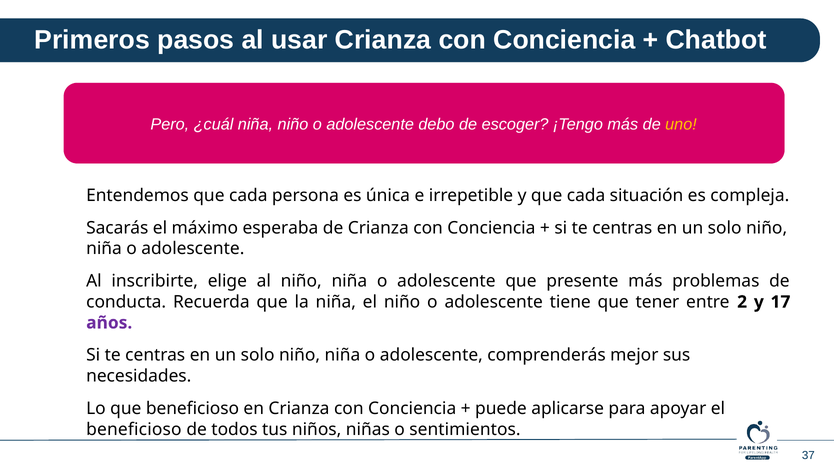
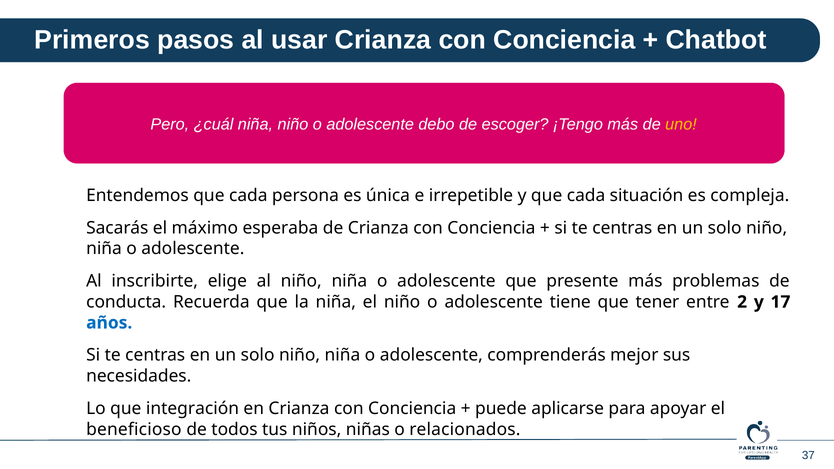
años colour: purple -> blue
que beneficioso: beneficioso -> integración
sentimientos: sentimientos -> relacionados
